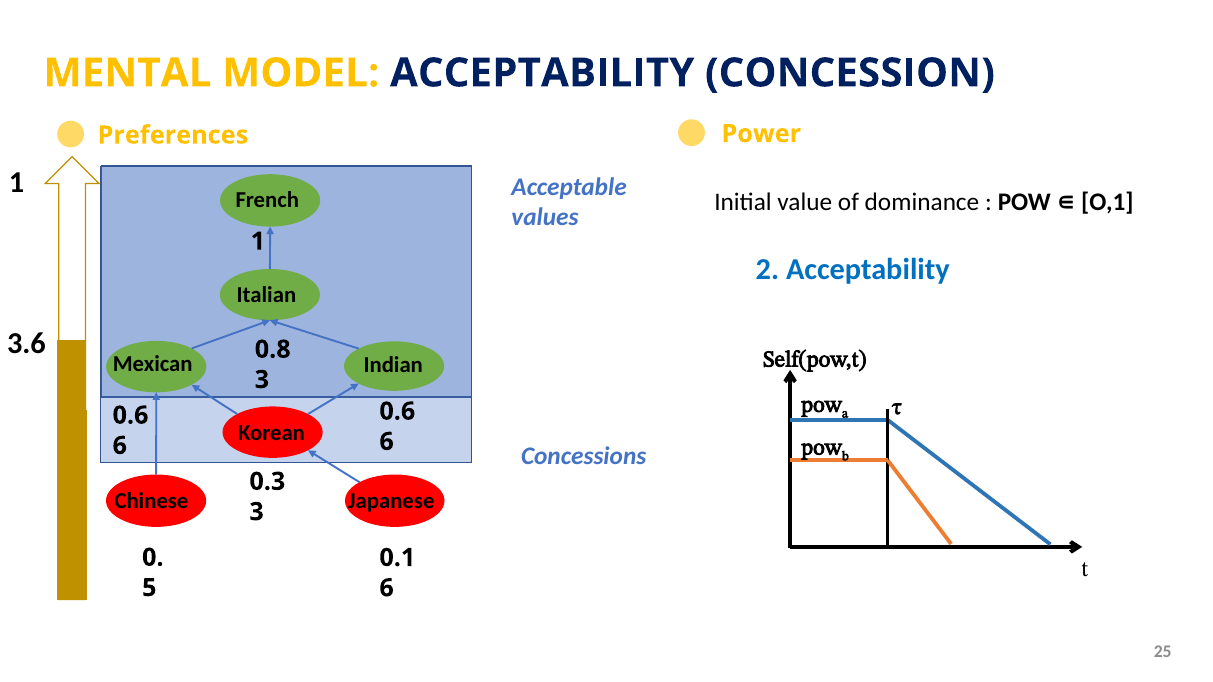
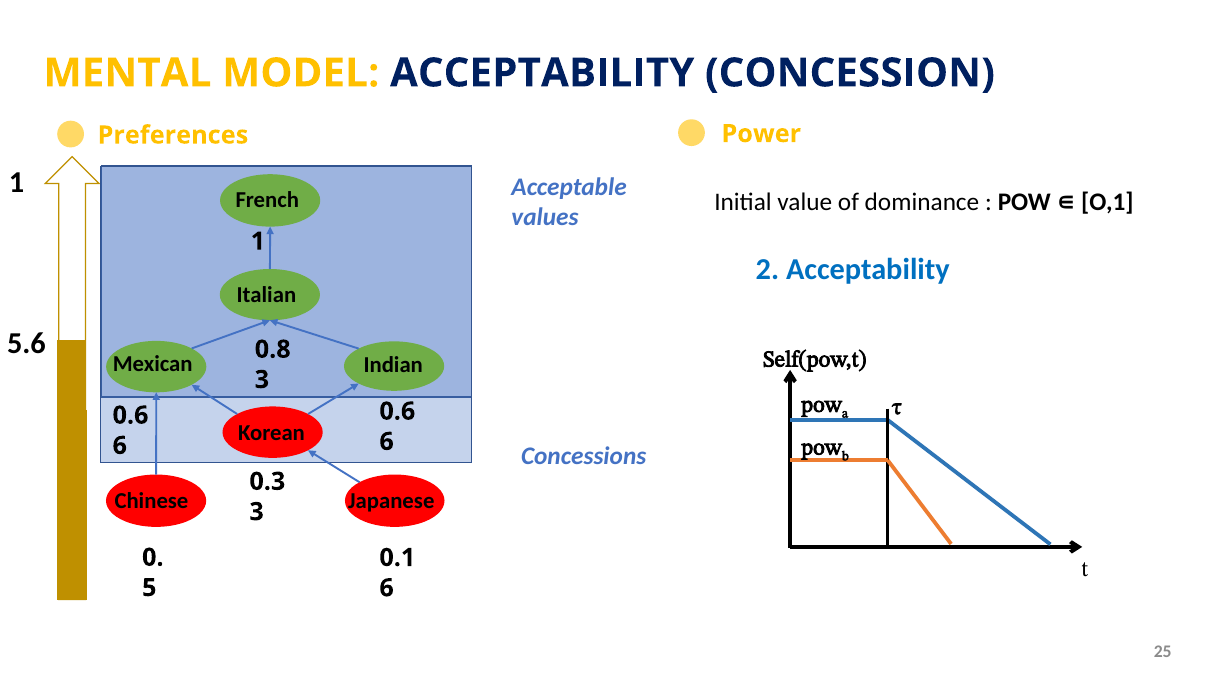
3.6: 3.6 -> 5.6
